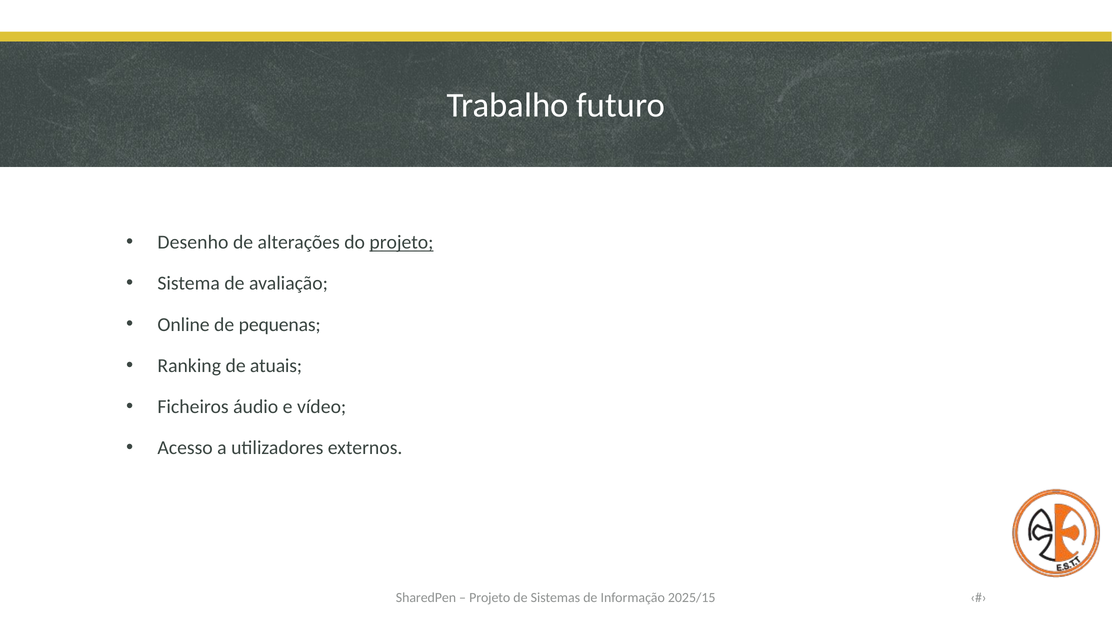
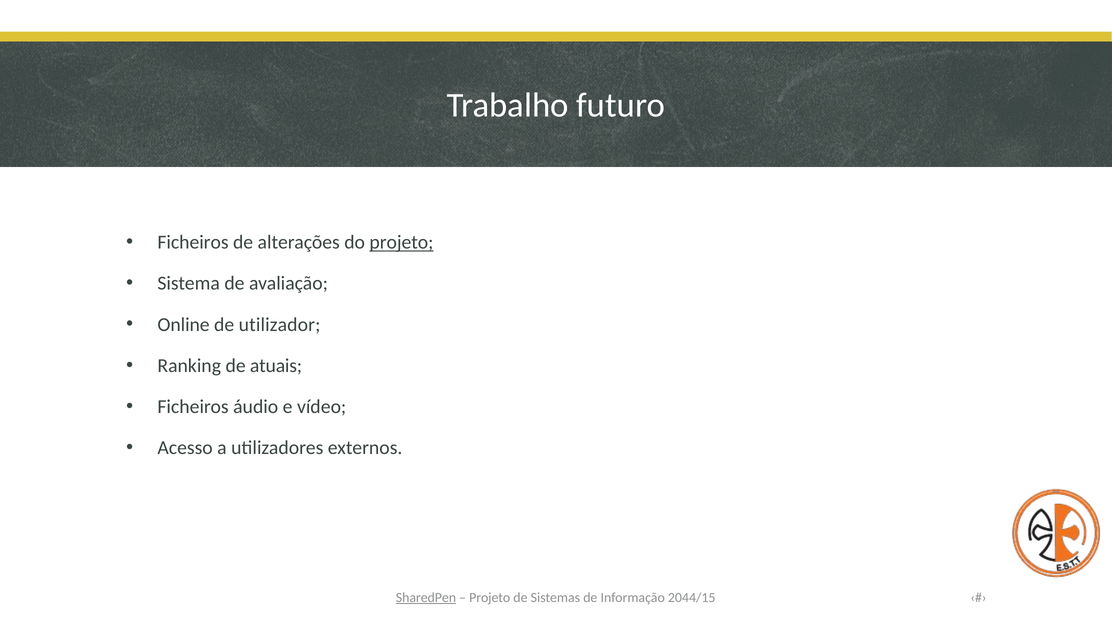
Desenho at (193, 242): Desenho -> Ficheiros
pequenas: pequenas -> utilizador
SharedPen underline: none -> present
2025/15: 2025/15 -> 2044/15
